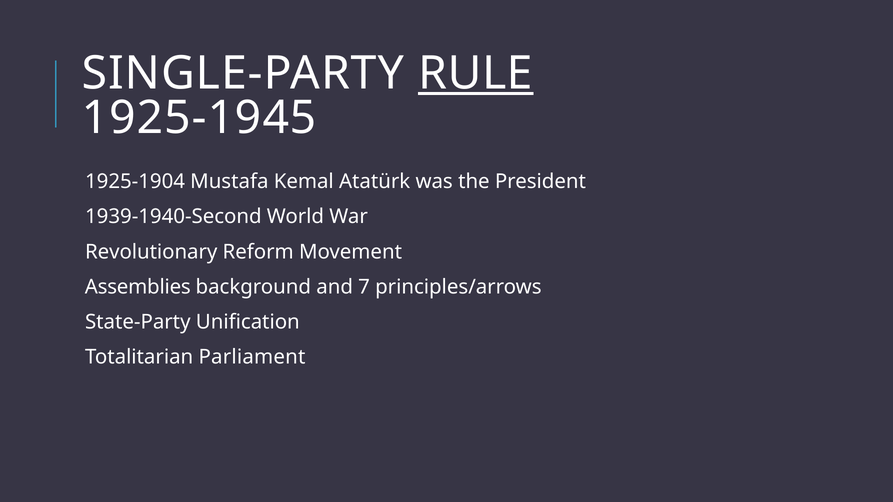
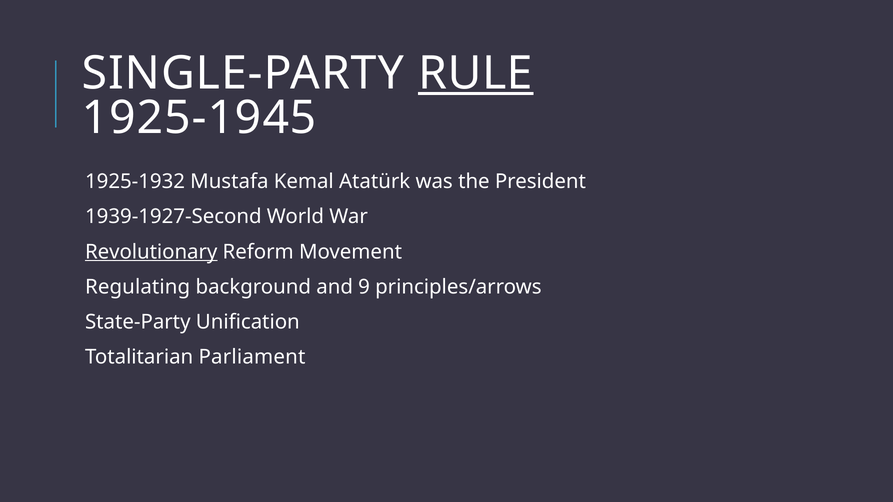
1925-1904: 1925-1904 -> 1925-1932
1939-1940-Second: 1939-1940-Second -> 1939-1927-Second
Revolutionary underline: none -> present
Assemblies: Assemblies -> Regulating
7: 7 -> 9
